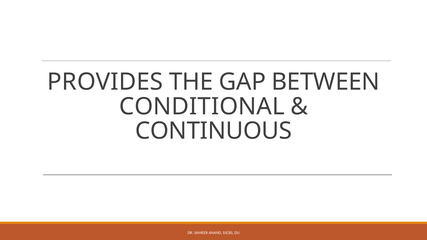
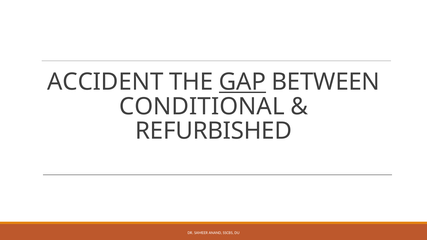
PROVIDES: PROVIDES -> ACCIDENT
GAP underline: none -> present
CONTINUOUS: CONTINUOUS -> REFURBISHED
